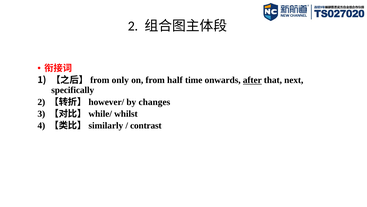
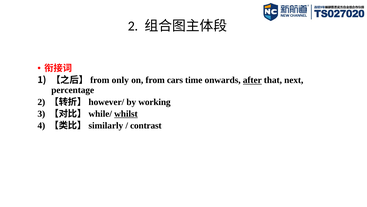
half: half -> cars
specifically: specifically -> percentage
changes: changes -> working
whilst underline: none -> present
